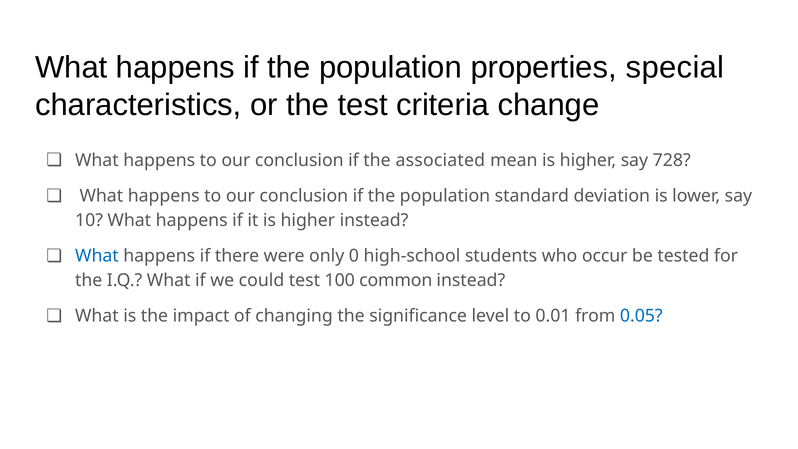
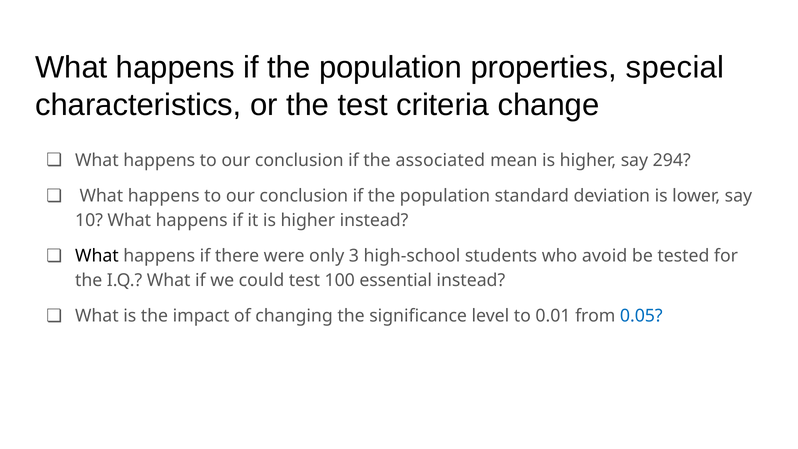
728: 728 -> 294
What at (97, 256) colour: blue -> black
0: 0 -> 3
occur: occur -> avoid
common: common -> essential
